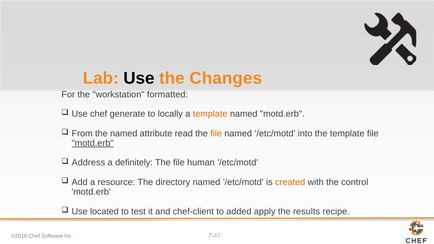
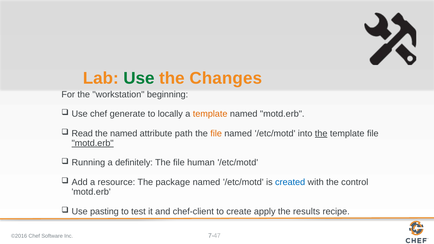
Use at (139, 78) colour: black -> green
formatted: formatted -> beginning
From: From -> Read
read: read -> path
the at (321, 133) underline: none -> present
Address: Address -> Running
directory: directory -> package
created colour: orange -> blue
located: located -> pasting
added: added -> create
